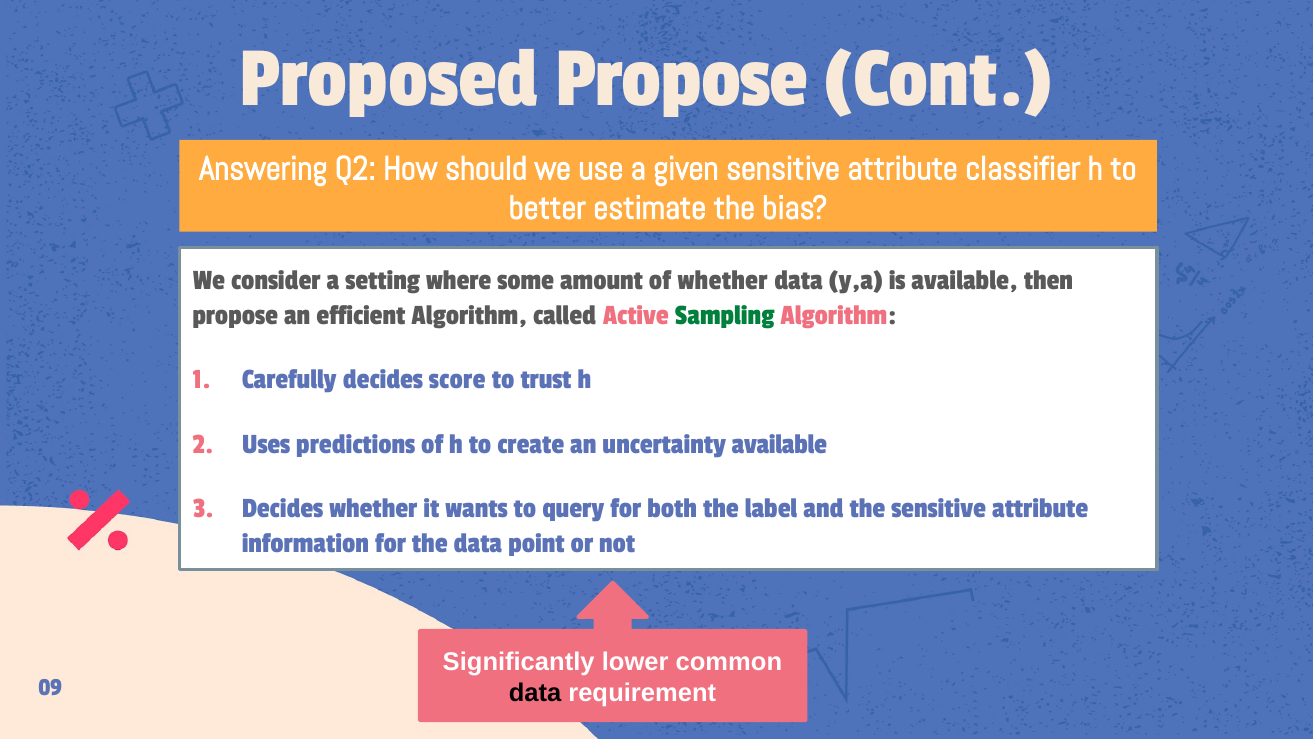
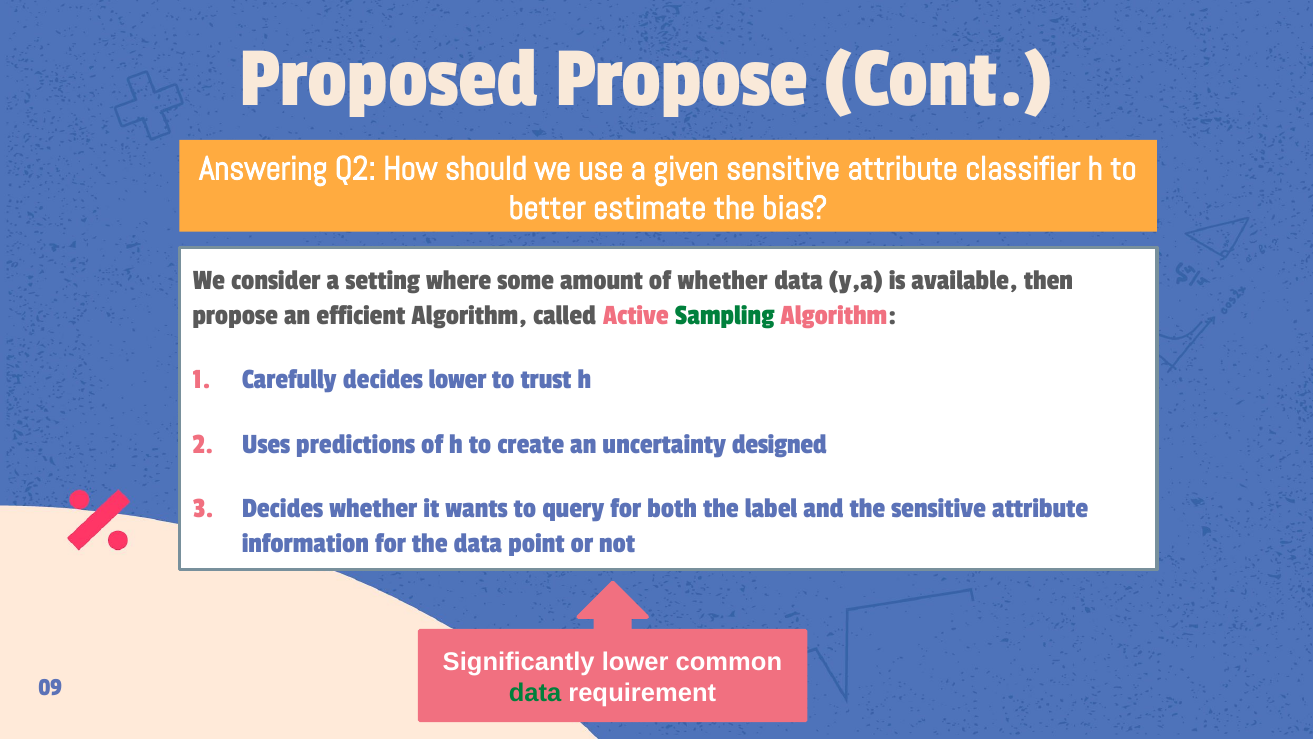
decides score: score -> lower
uncertainty available: available -> designed
data at (535, 692) colour: black -> green
